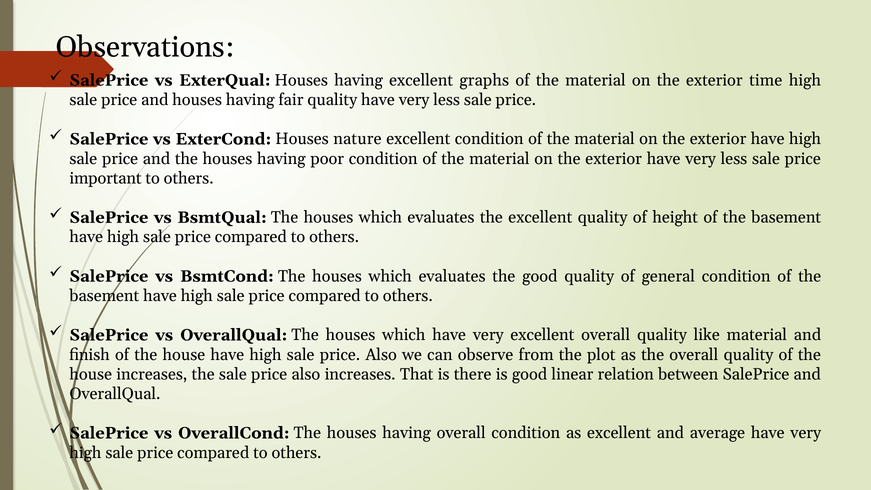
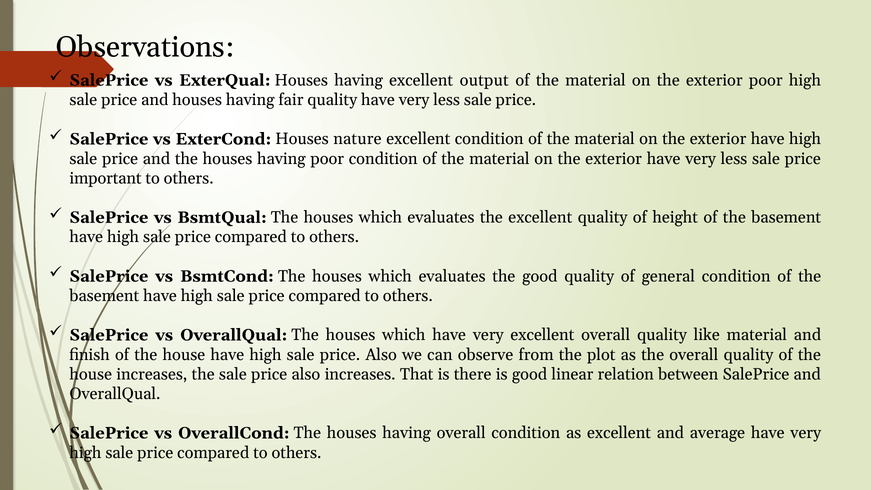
graphs: graphs -> output
exterior time: time -> poor
